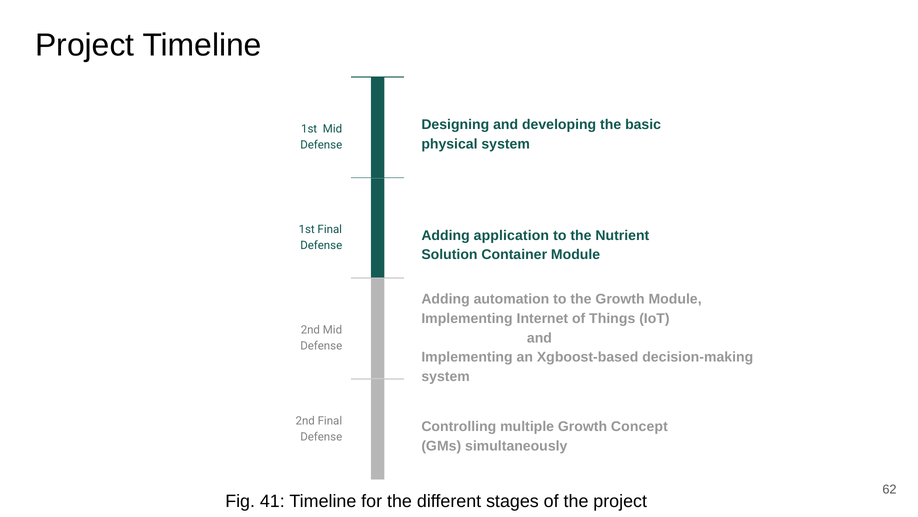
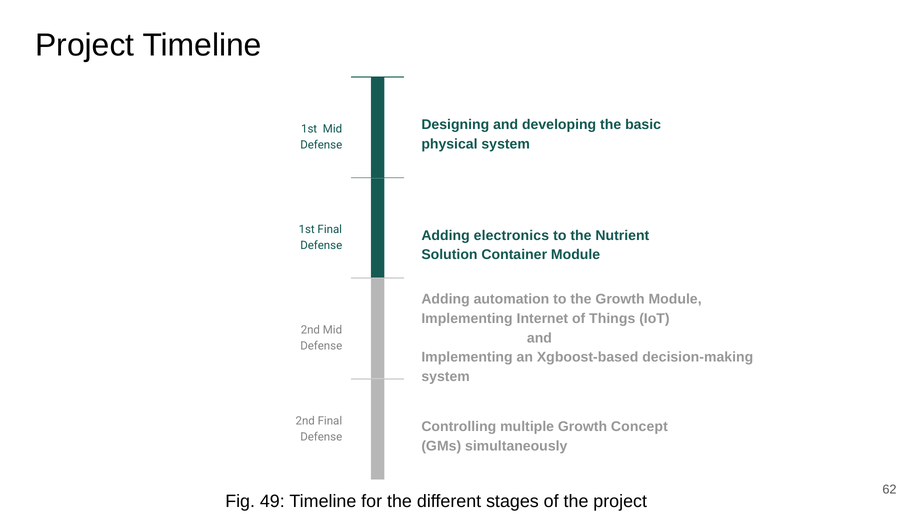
application: application -> electronics
41: 41 -> 49
